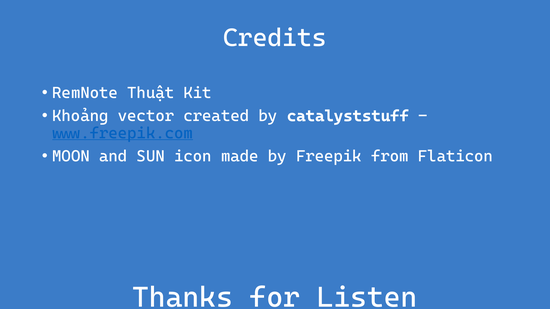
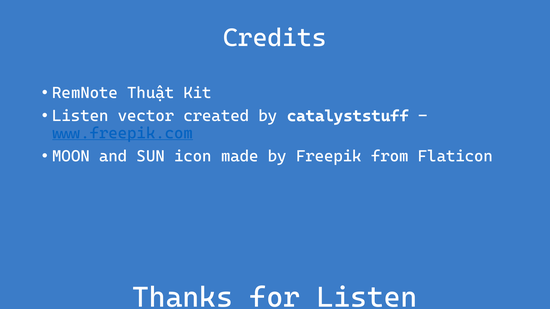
Khoảng at (80, 116): Khoảng -> Listen
